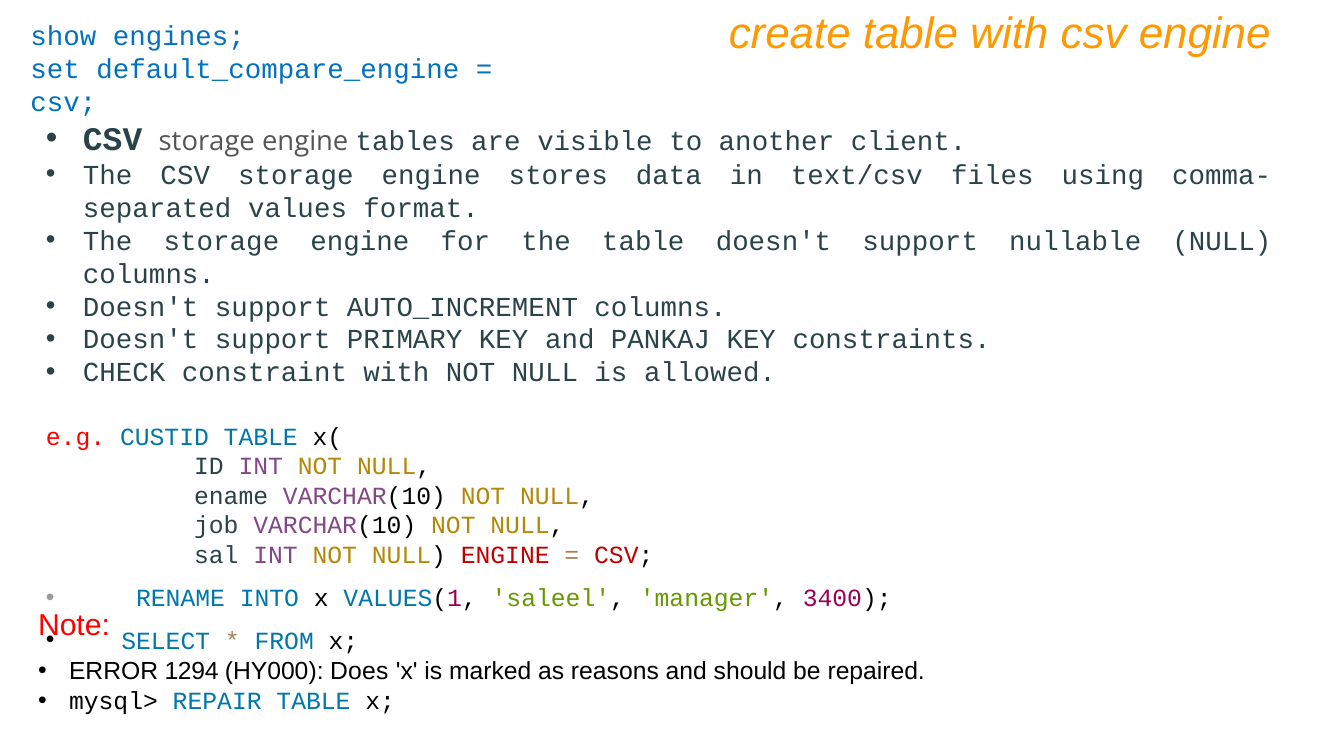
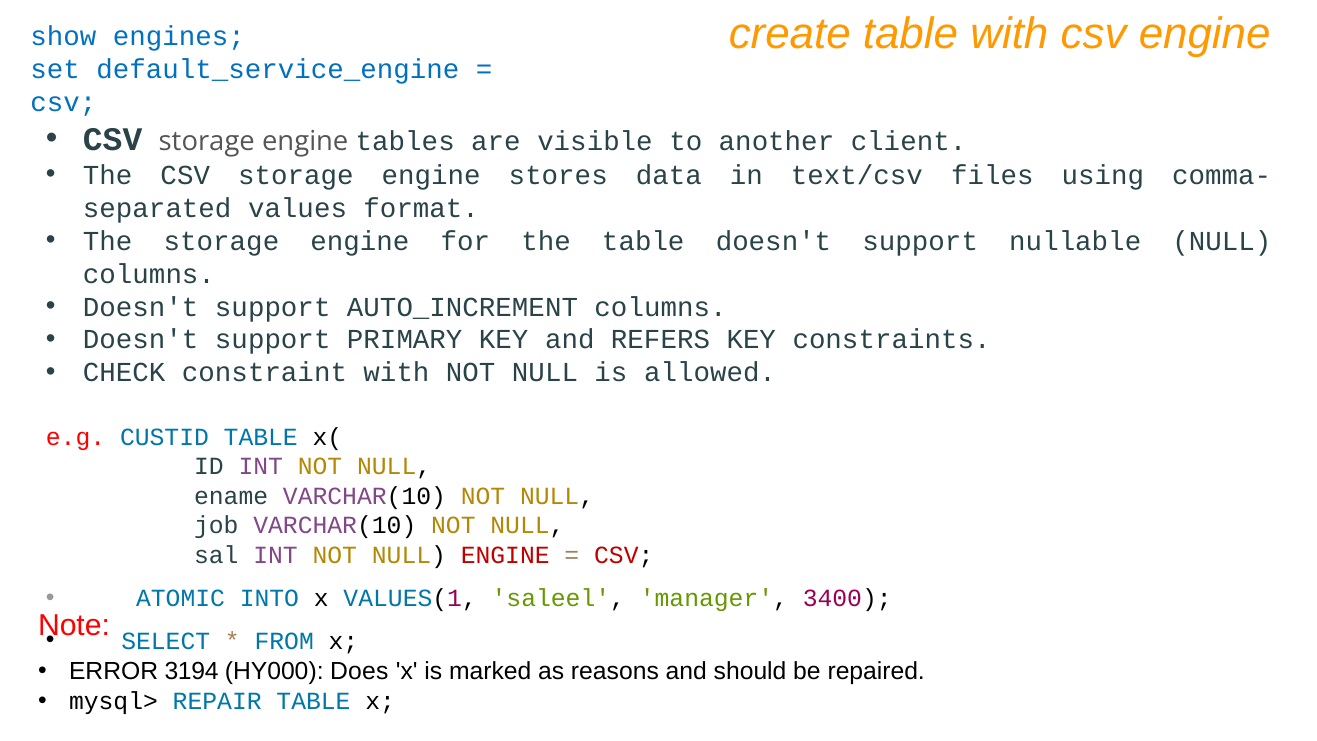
default_compare_engine: default_compare_engine -> default_service_engine
PANKAJ: PANKAJ -> REFERS
RENAME: RENAME -> ATOMIC
1294: 1294 -> 3194
